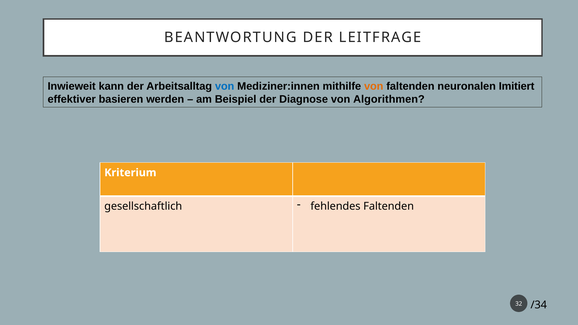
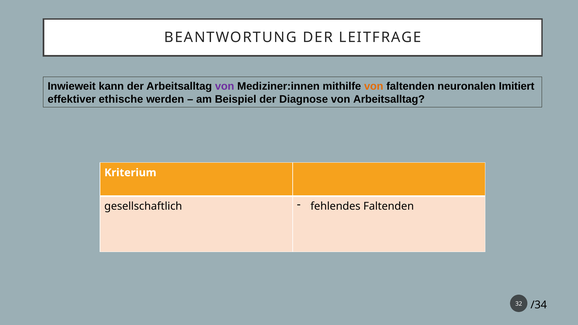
von at (225, 86) colour: blue -> purple
basieren: basieren -> ethische
von Algorithmen: Algorithmen -> Arbeitsalltag
